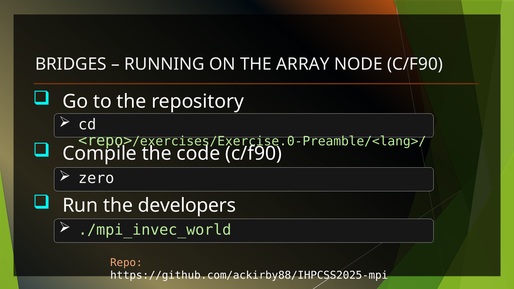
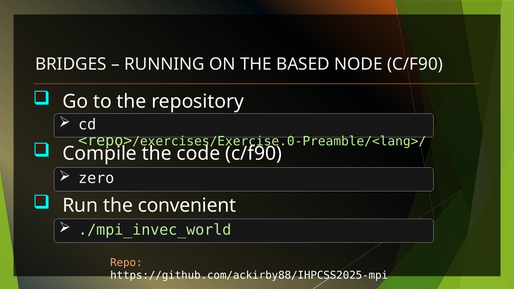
ARRAY: ARRAY -> BASED
developers: developers -> convenient
